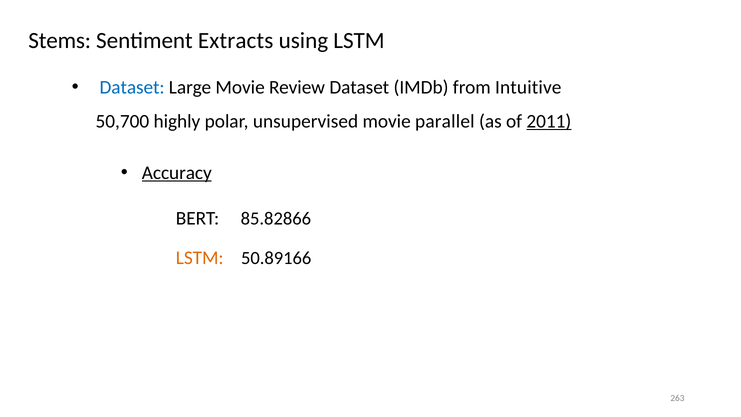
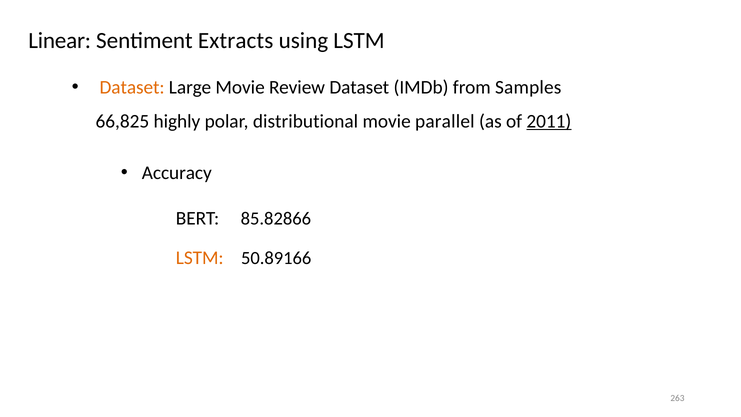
Stems: Stems -> Linear
Dataset at (132, 88) colour: blue -> orange
Intuitive: Intuitive -> Samples
50,700: 50,700 -> 66,825
unsupervised: unsupervised -> distributional
Accuracy underline: present -> none
